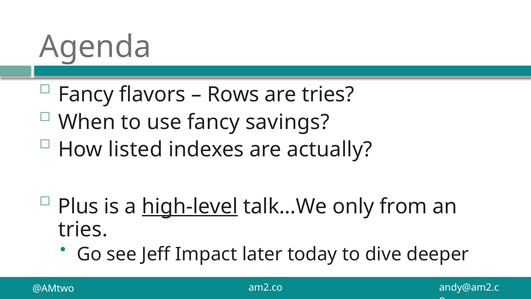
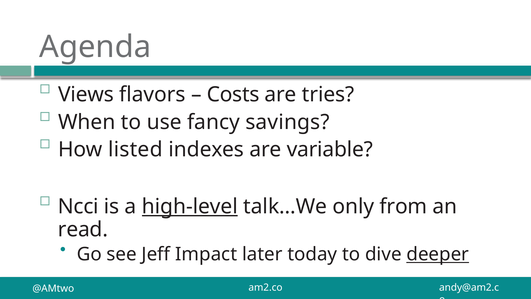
Fancy at (86, 95): Fancy -> Views
Rows: Rows -> Costs
actually: actually -> variable
Plus: Plus -> Ncci
tries at (83, 229): tries -> read
deeper underline: none -> present
